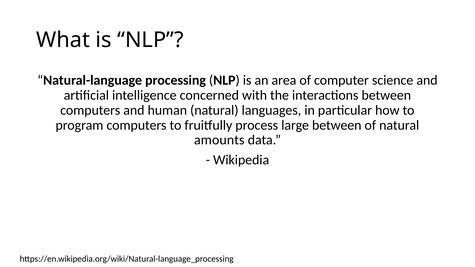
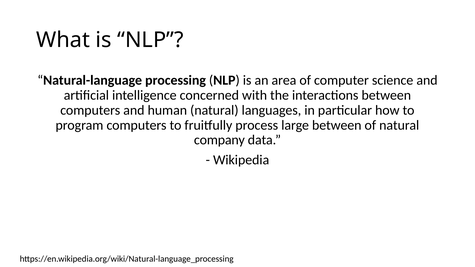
amounts: amounts -> company
